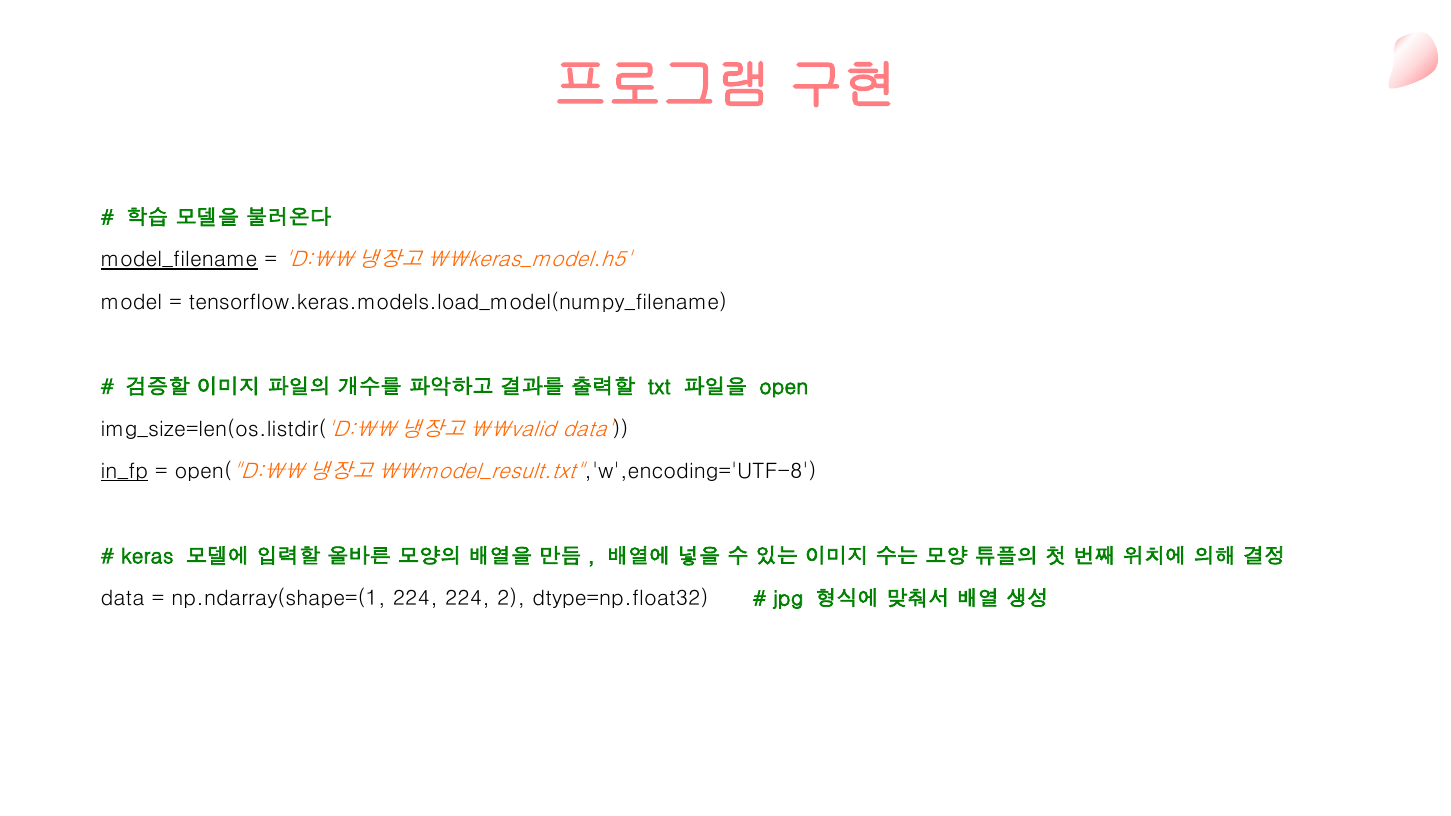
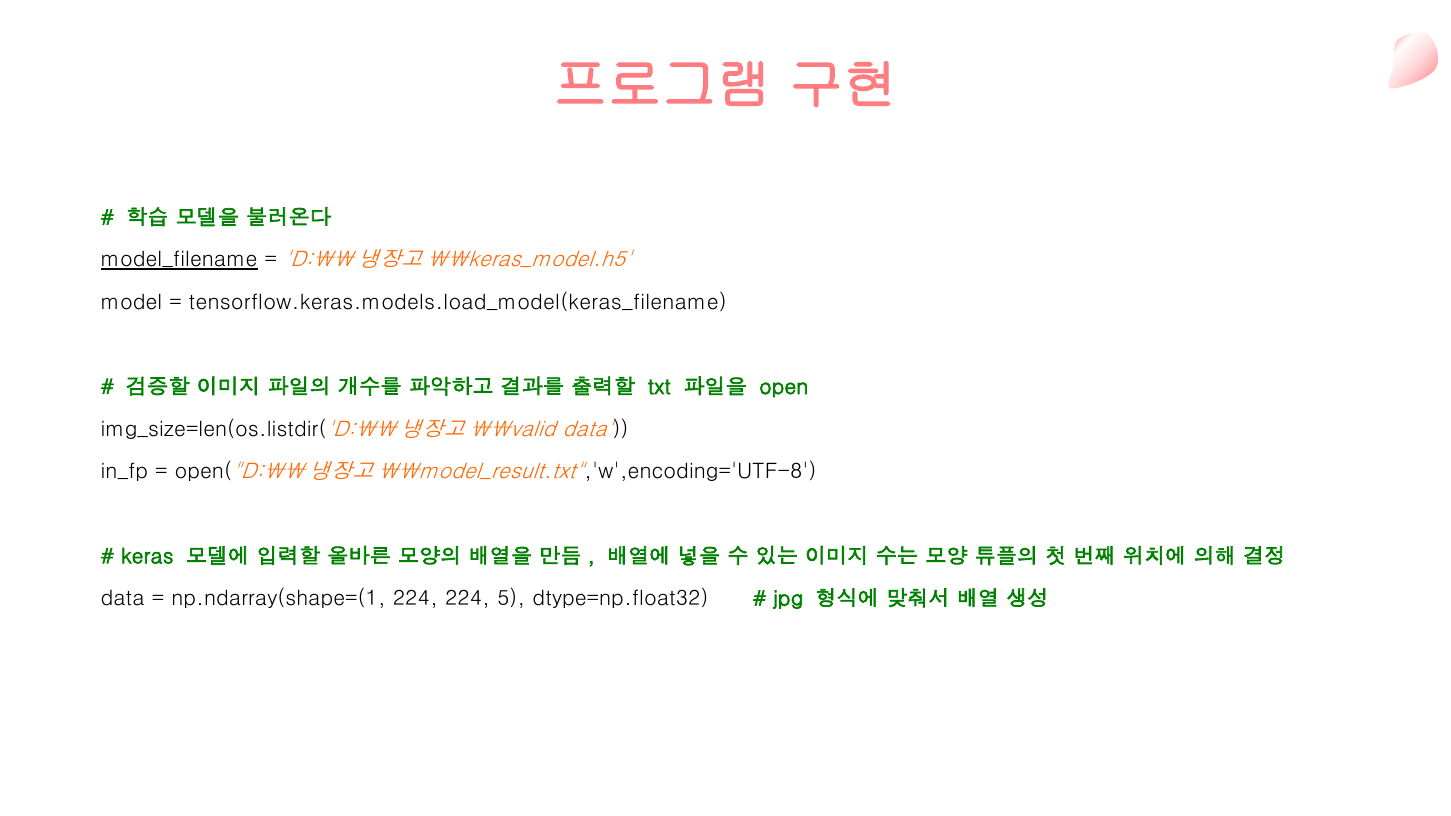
tensorflow.keras.models.load_model(numpy_filename: tensorflow.keras.models.load_model(numpy_filename -> tensorflow.keras.models.load_model(keras_filename
in_fp underline: present -> none
2: 2 -> 5
